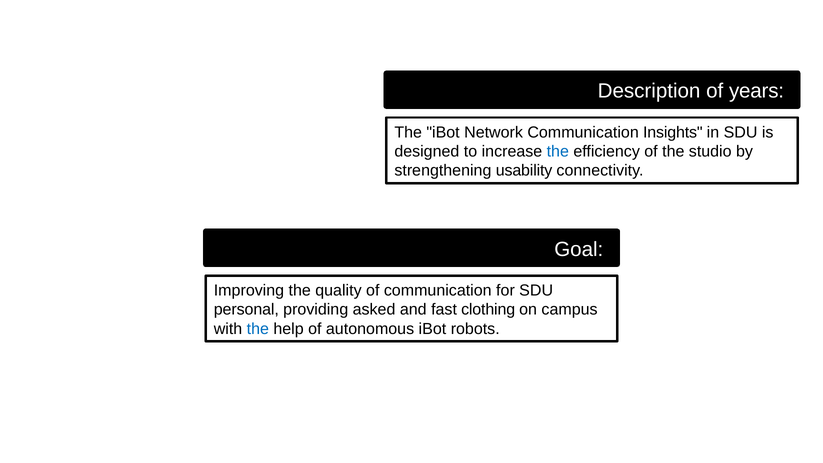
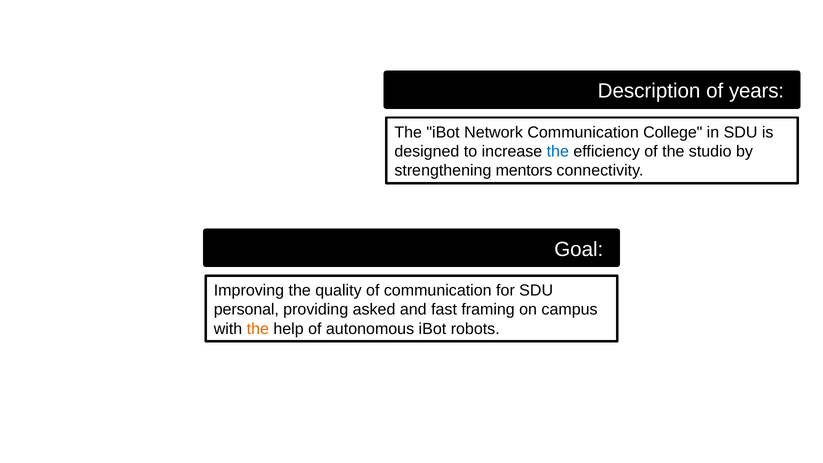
Insights: Insights -> College
usability: usability -> mentors
clothing: clothing -> framing
the at (258, 329) colour: blue -> orange
